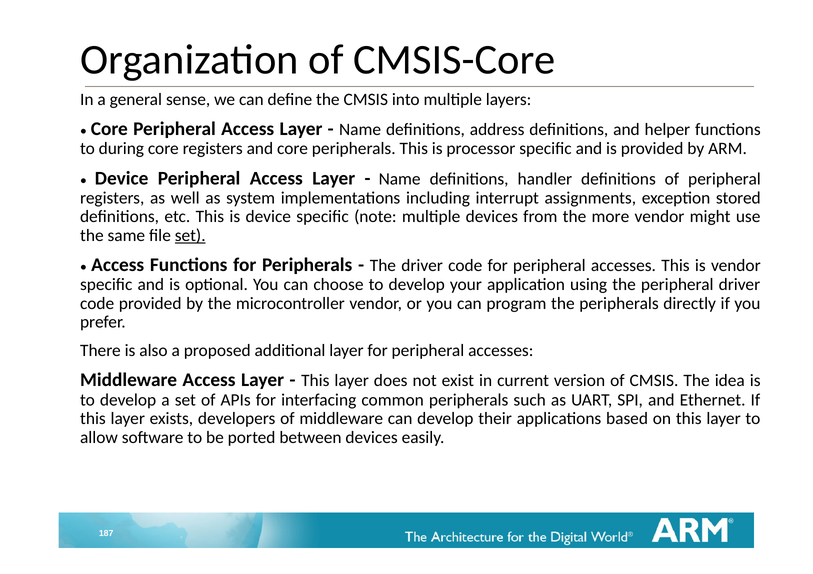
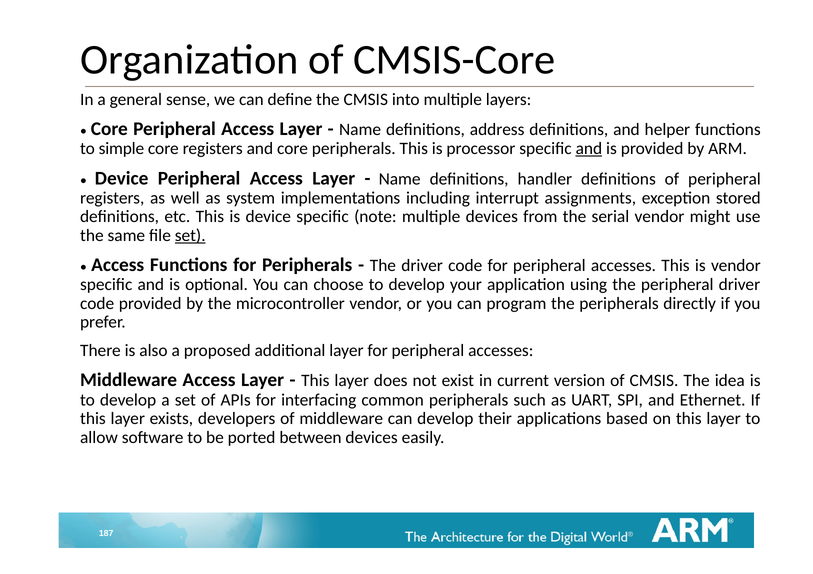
during: during -> simple
and at (589, 149) underline: none -> present
more: more -> serial
